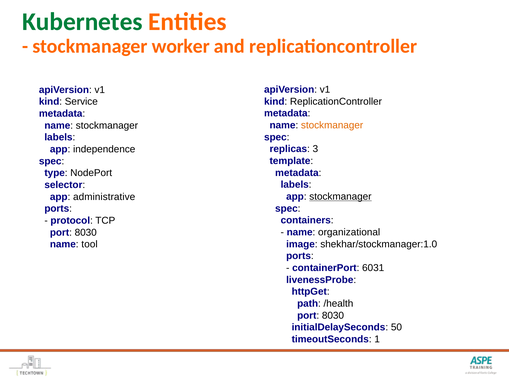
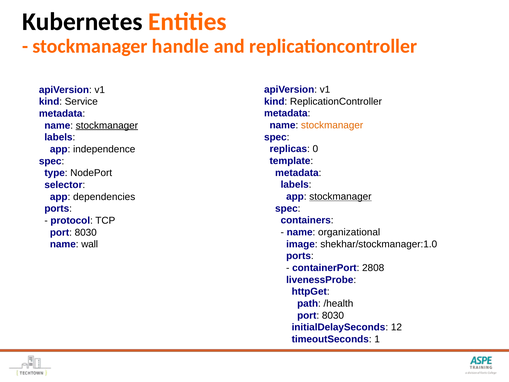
Kubernetes colour: green -> black
worker: worker -> handle
stockmanager at (107, 125) underline: none -> present
3: 3 -> 0
administrative: administrative -> dependencies
tool: tool -> wall
6031: 6031 -> 2808
50: 50 -> 12
